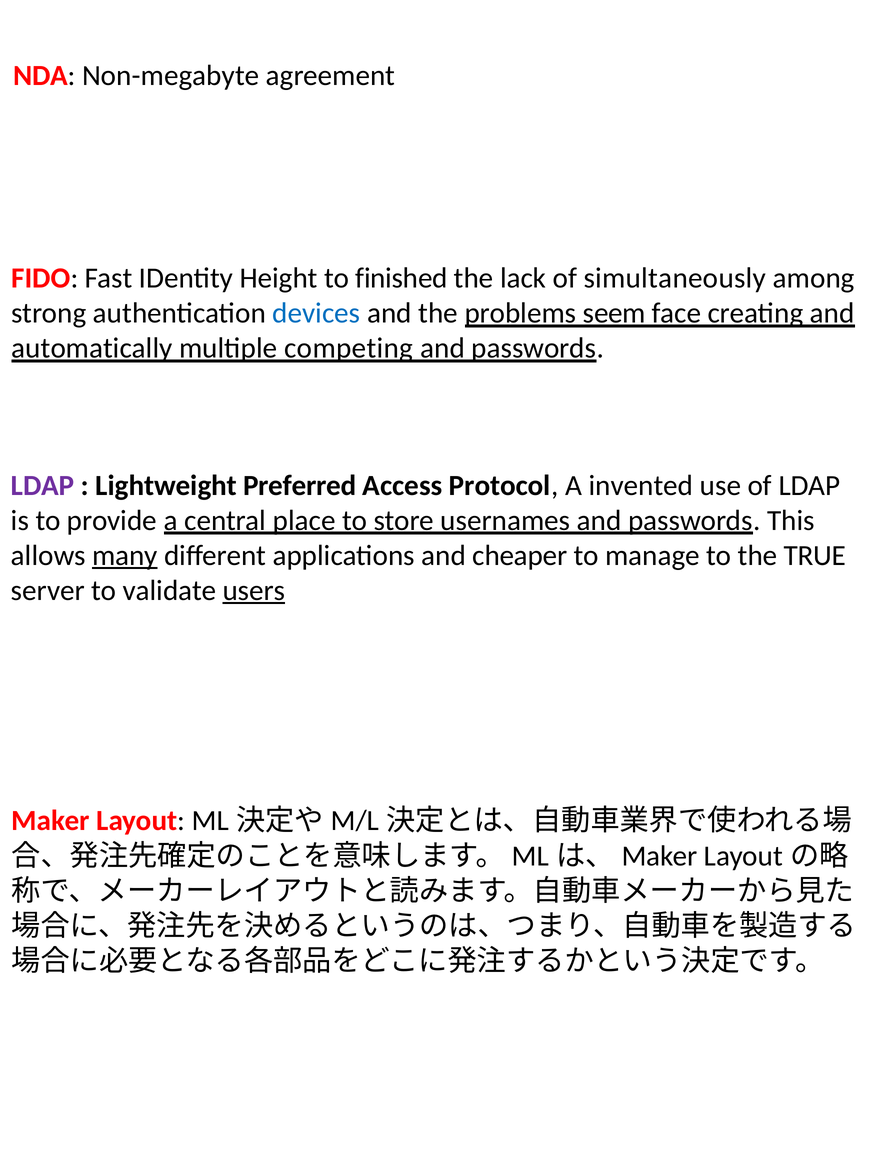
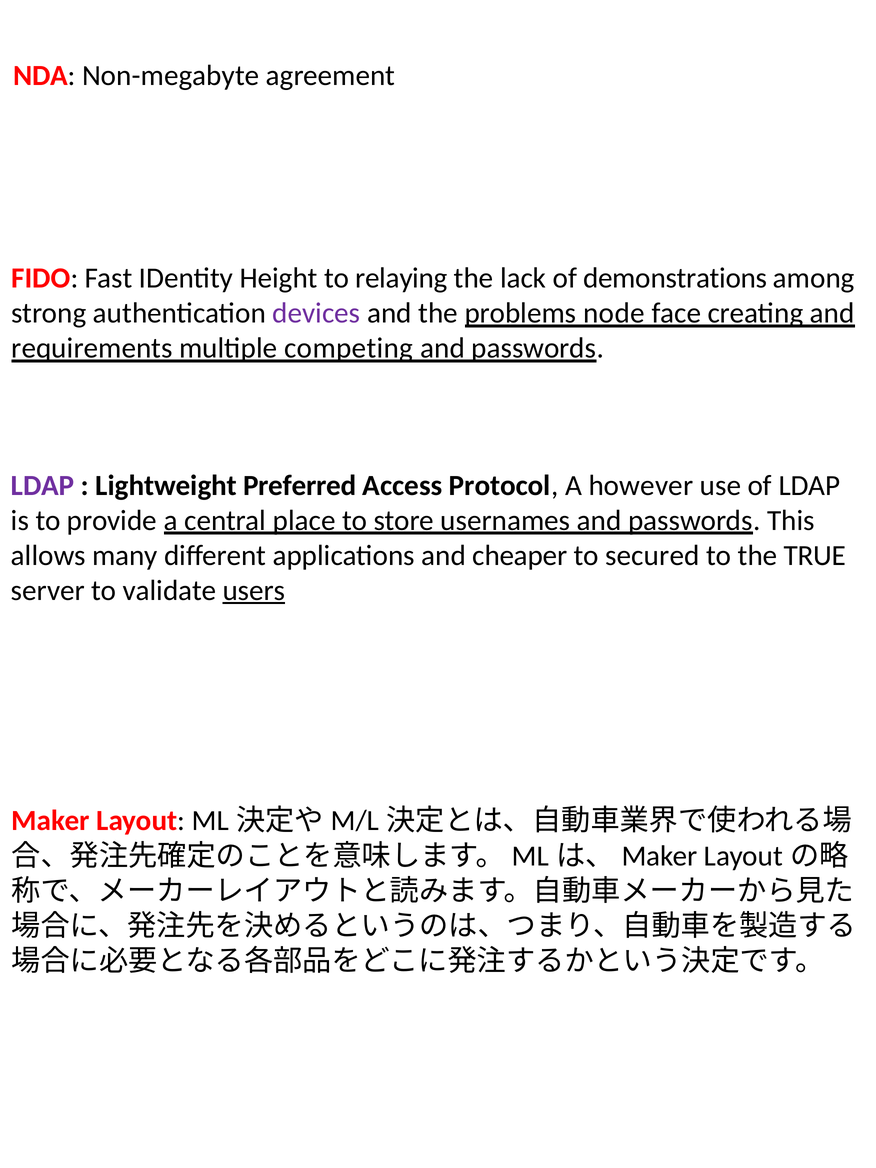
finished: finished -> relaying
simultaneously: simultaneously -> demonstrations
devices colour: blue -> purple
seem: seem -> node
automatically: automatically -> requirements
invented: invented -> however
many underline: present -> none
manage: manage -> secured
